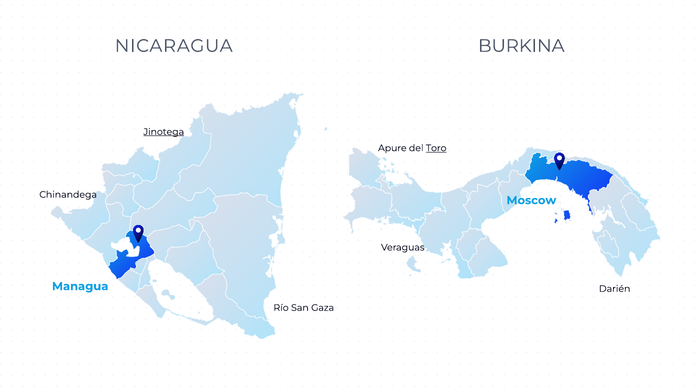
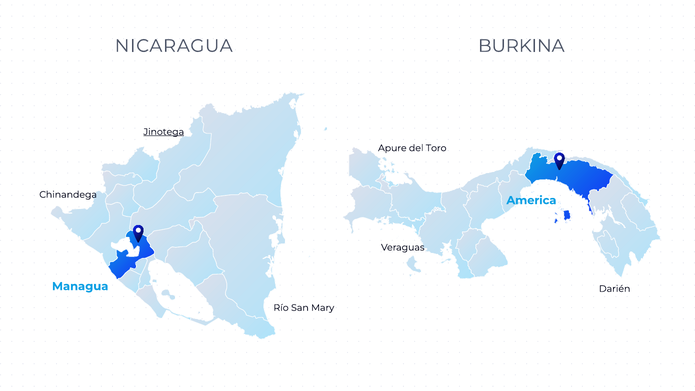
Toro underline: present -> none
Moscow: Moscow -> America
Gaza: Gaza -> Mary
